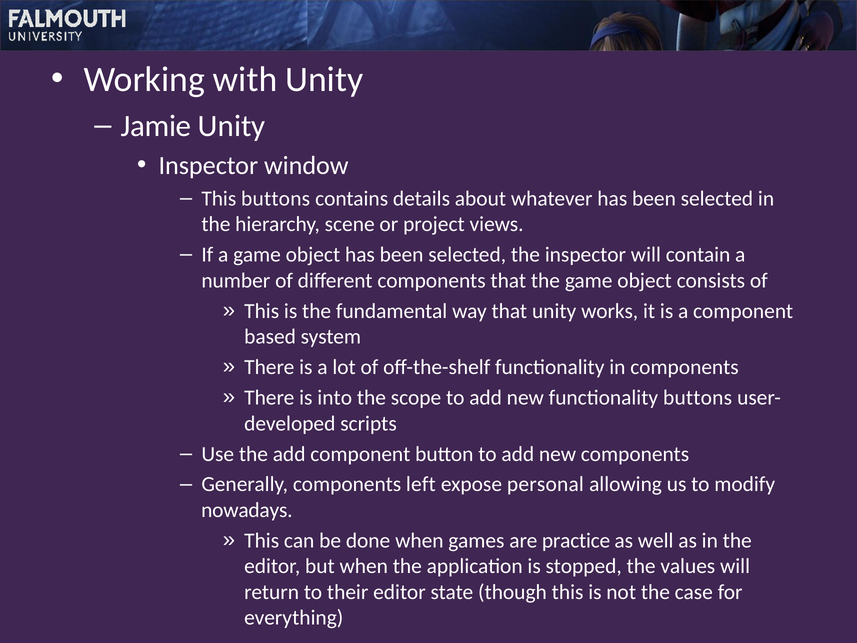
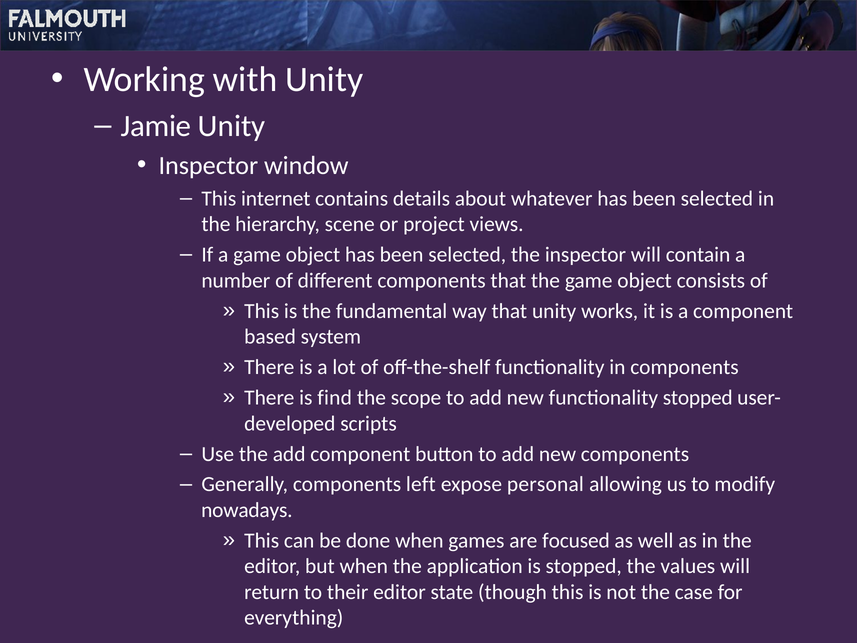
This buttons: buttons -> internet
into: into -> find
functionality buttons: buttons -> stopped
practice: practice -> focused
